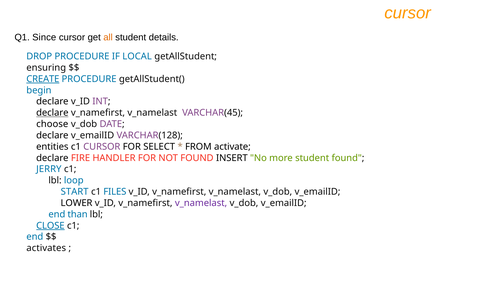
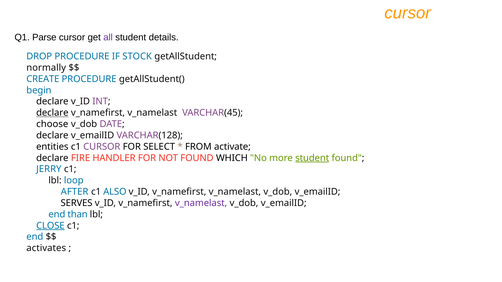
Since: Since -> Parse
all colour: orange -> purple
LOCAL: LOCAL -> STOCK
ensuring: ensuring -> normally
CREATE underline: present -> none
INSERT: INSERT -> WHICH
student at (312, 158) underline: none -> present
START: START -> AFTER
FILES: FILES -> ALSO
LOWER: LOWER -> SERVES
